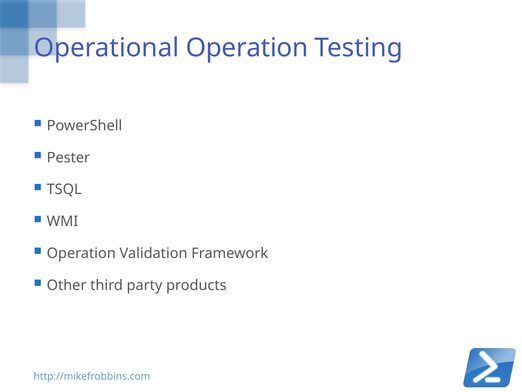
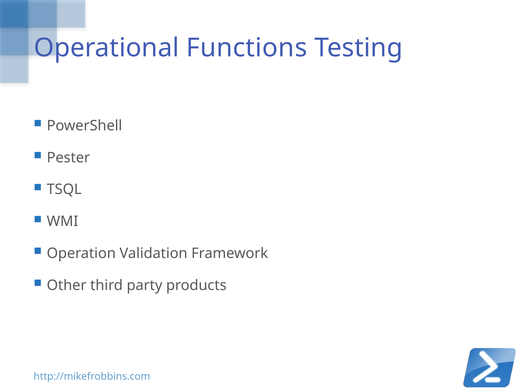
Operational Operation: Operation -> Functions
